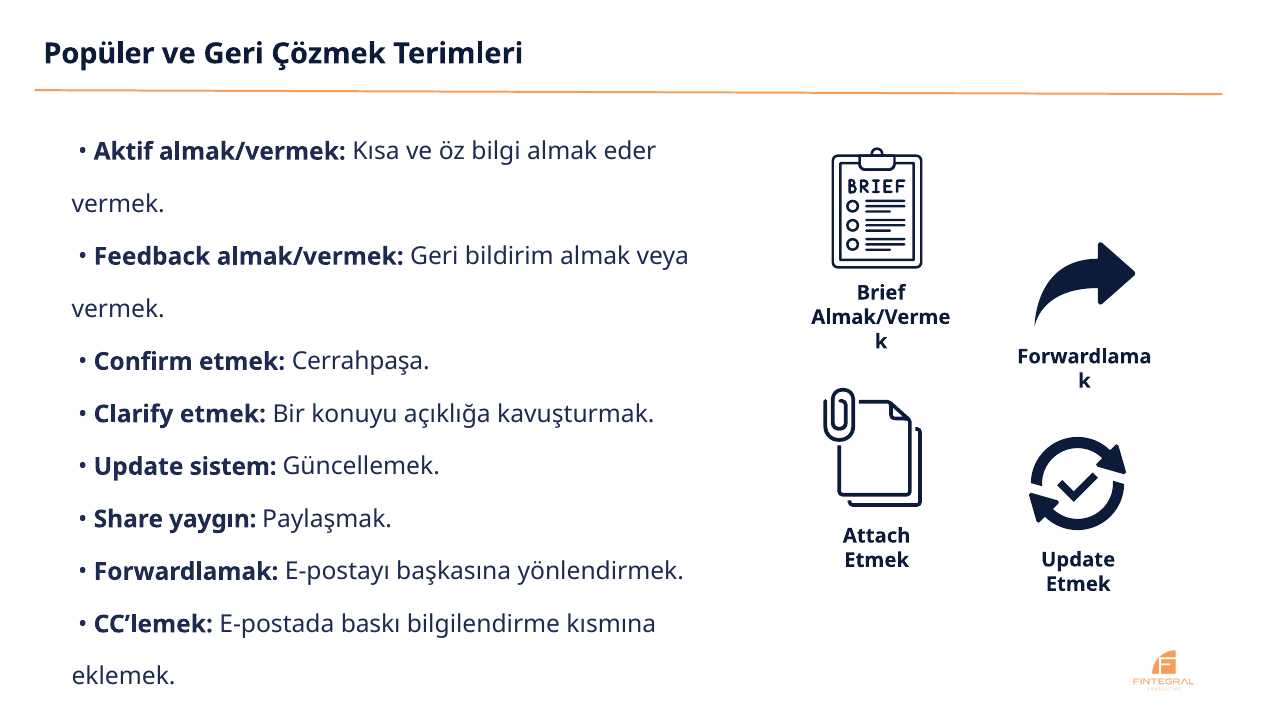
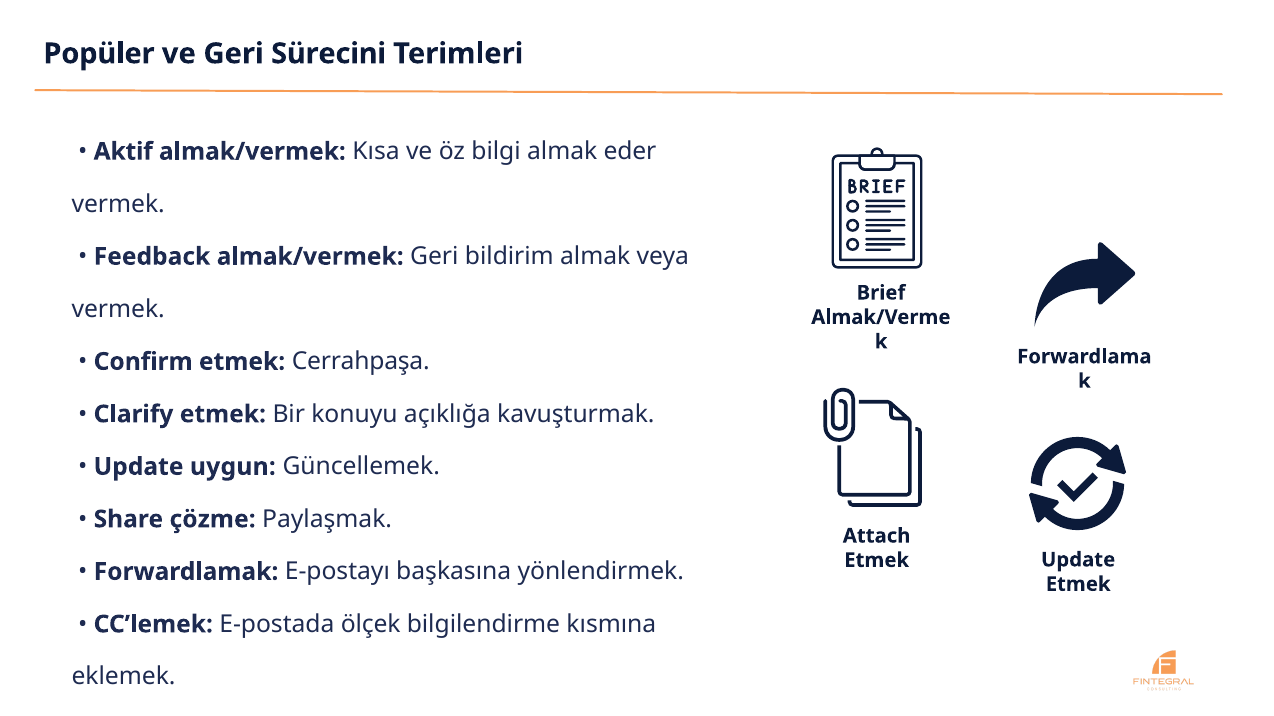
Çözmek: Çözmek -> Sürecini
sistem: sistem -> uygun
yaygın: yaygın -> çözme
baskı: baskı -> ölçek
